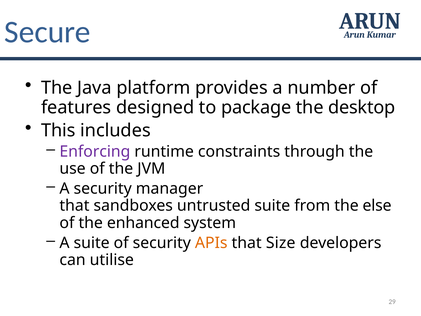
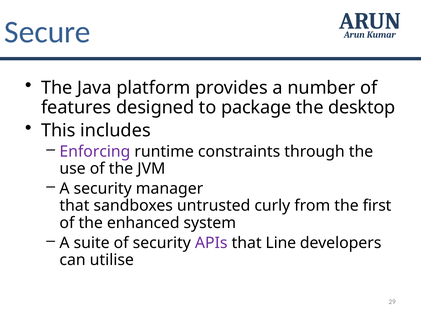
untrusted suite: suite -> curly
else: else -> first
APIs colour: orange -> purple
Size: Size -> Line
